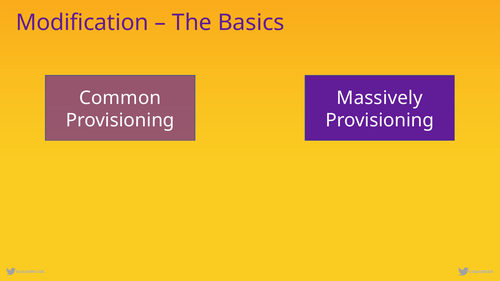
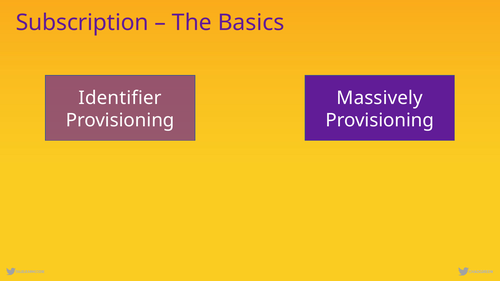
Modification: Modification -> Subscription
Common: Common -> Identifier
